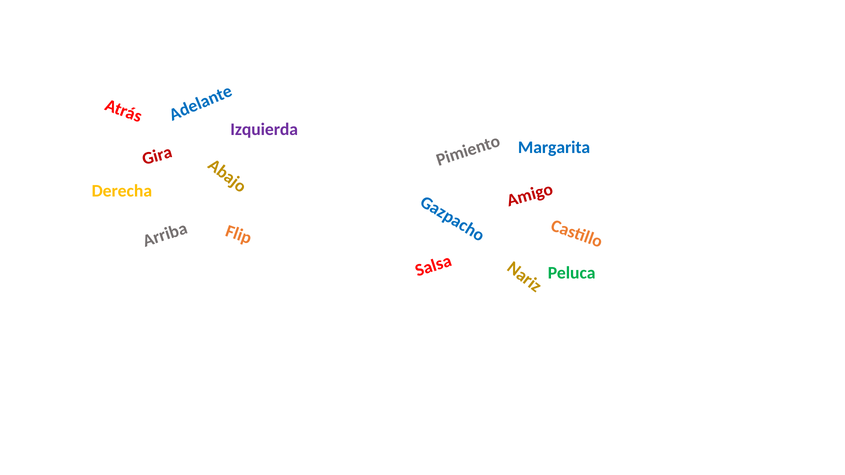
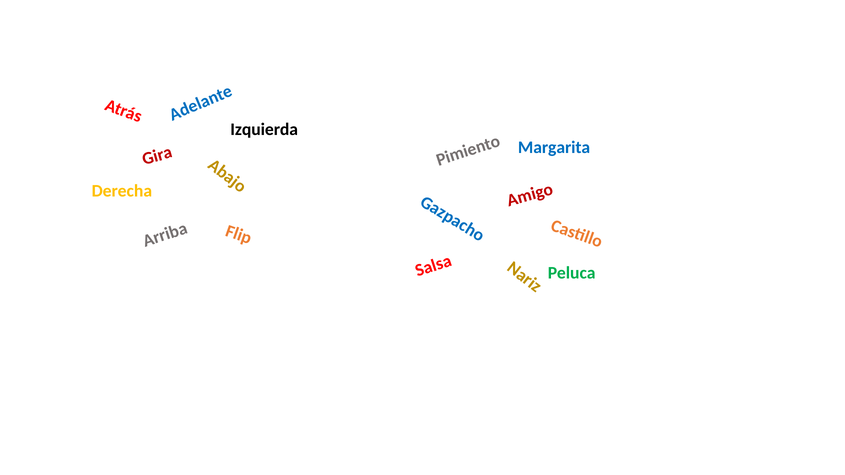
Izquierda colour: purple -> black
